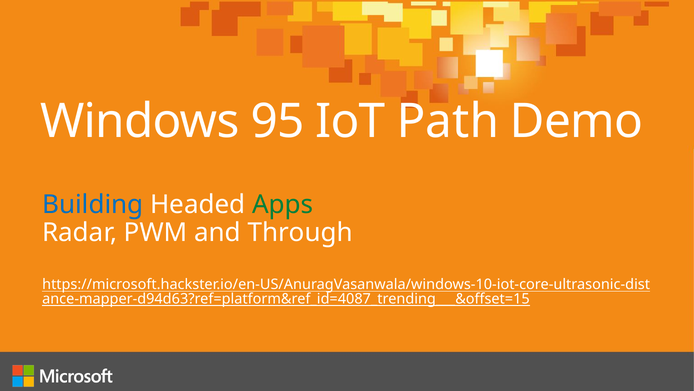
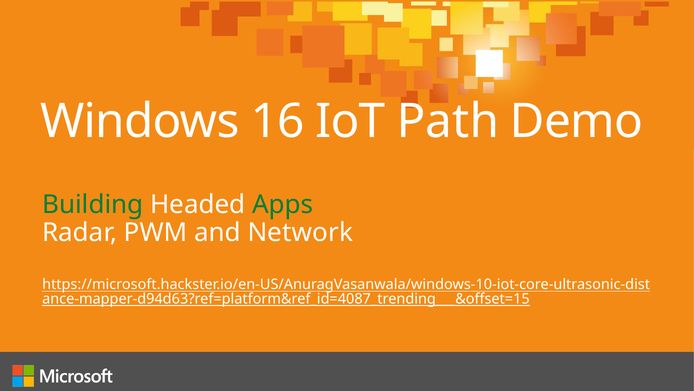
95: 95 -> 16
Building colour: blue -> green
Through: Through -> Network
